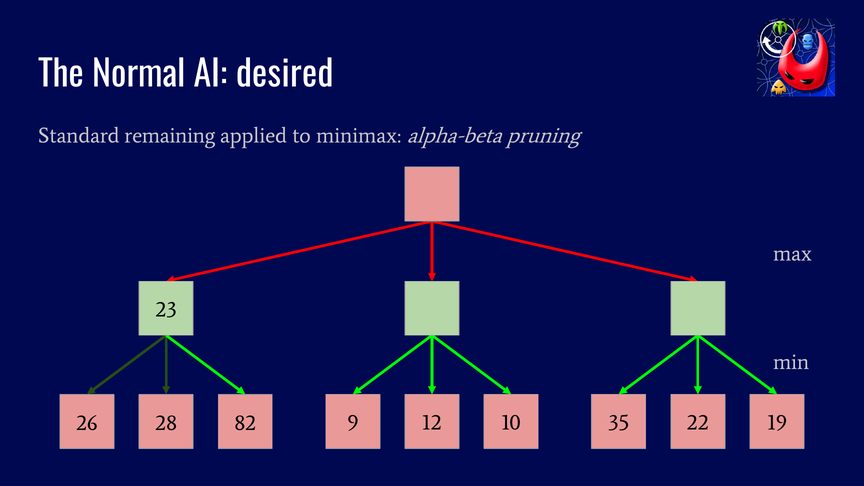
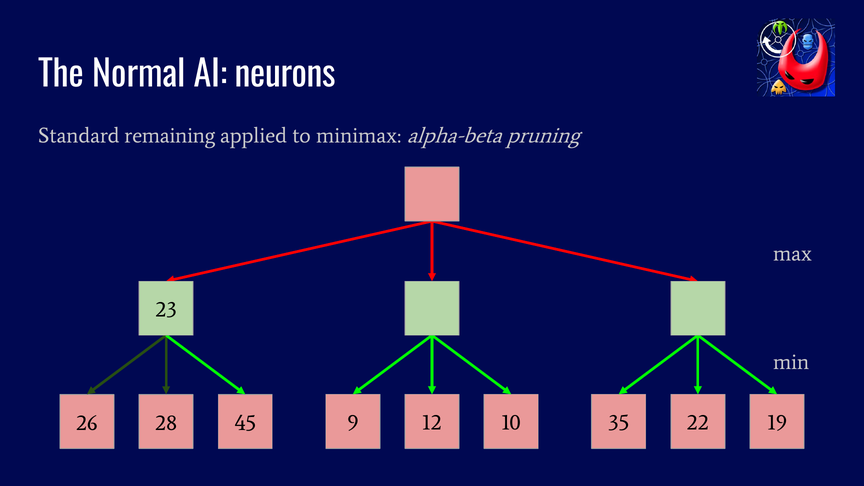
desired: desired -> neurons
82: 82 -> 45
